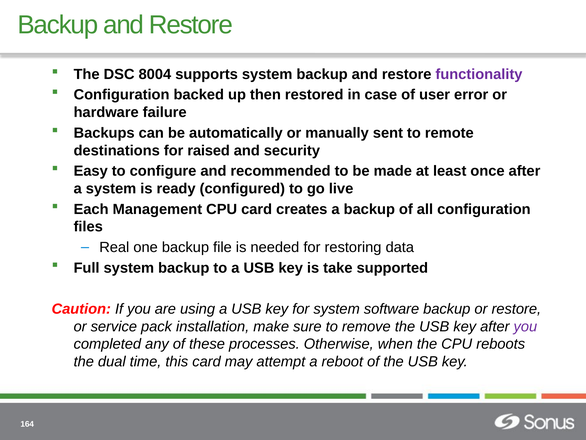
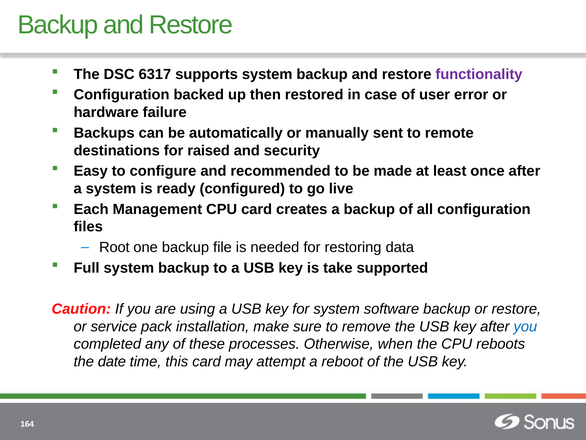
8004: 8004 -> 6317
Real: Real -> Root
you at (525, 326) colour: purple -> blue
dual: dual -> date
